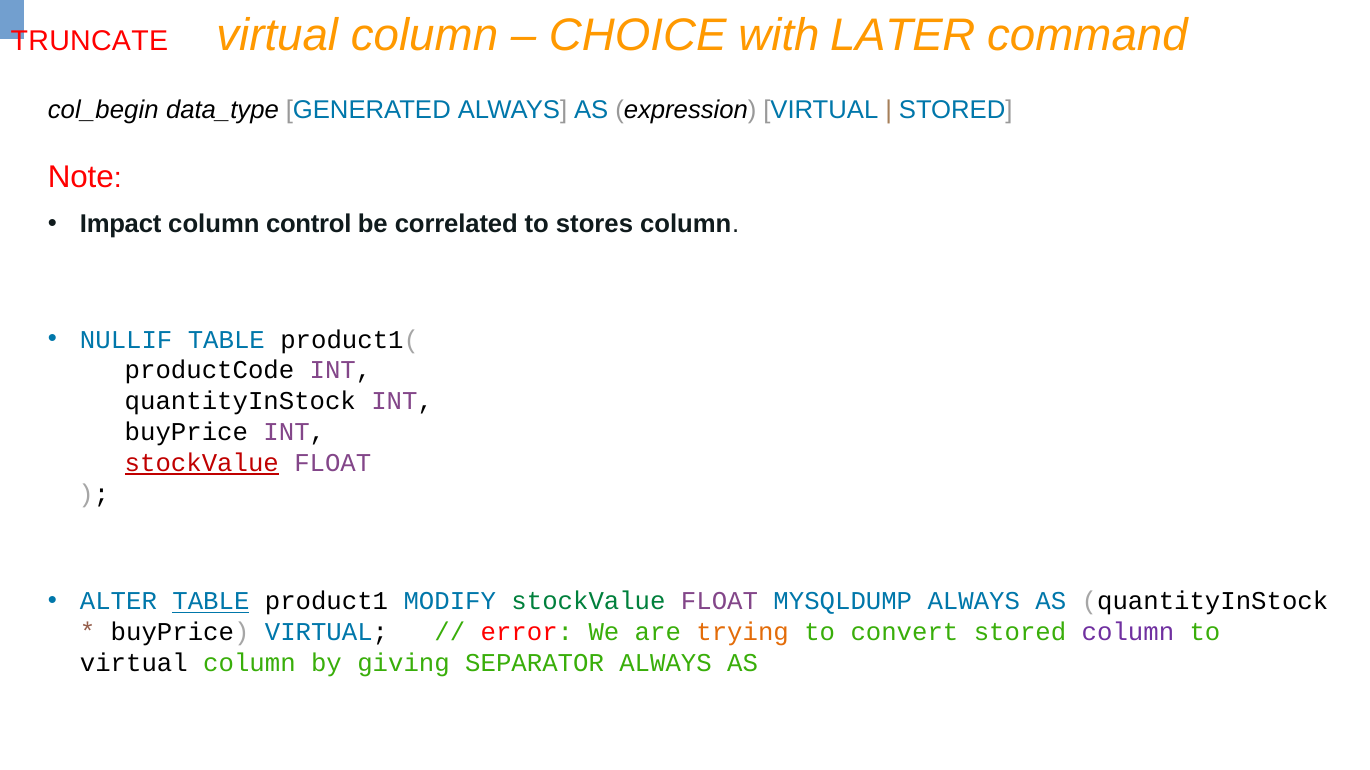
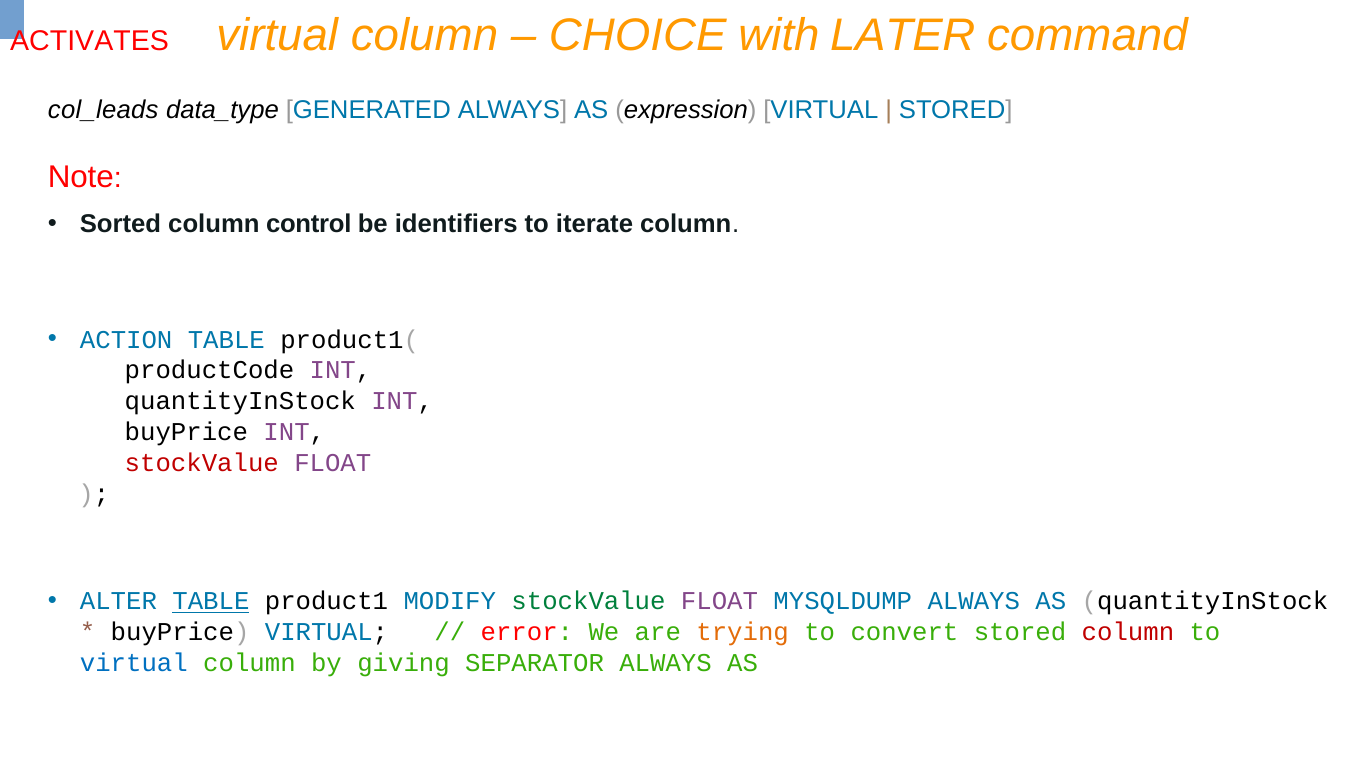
TRUNCATE: TRUNCATE -> ACTIVATES
col_begin: col_begin -> col_leads
Impact: Impact -> Sorted
correlated: correlated -> identifiers
stores: stores -> iterate
NULLIF: NULLIF -> ACTION
stockValue at (202, 463) underline: present -> none
column at (1128, 633) colour: purple -> red
virtual at (134, 664) colour: black -> blue
